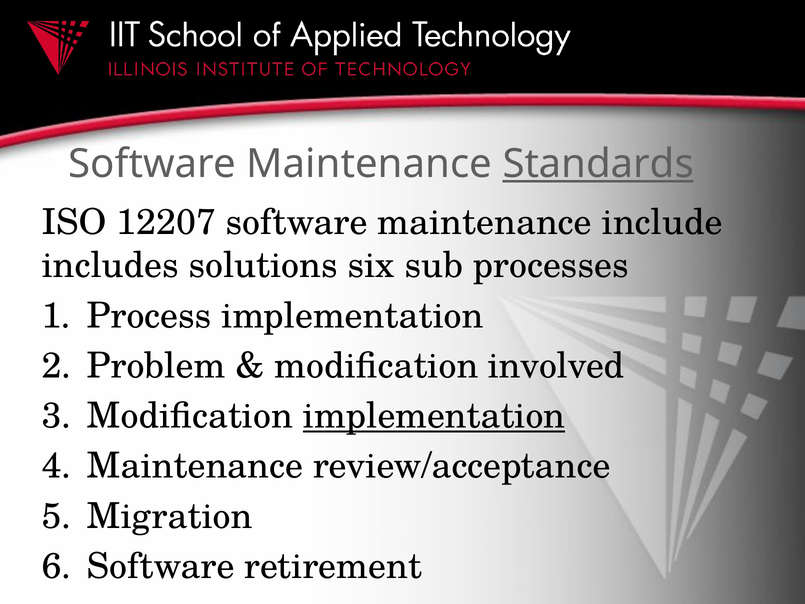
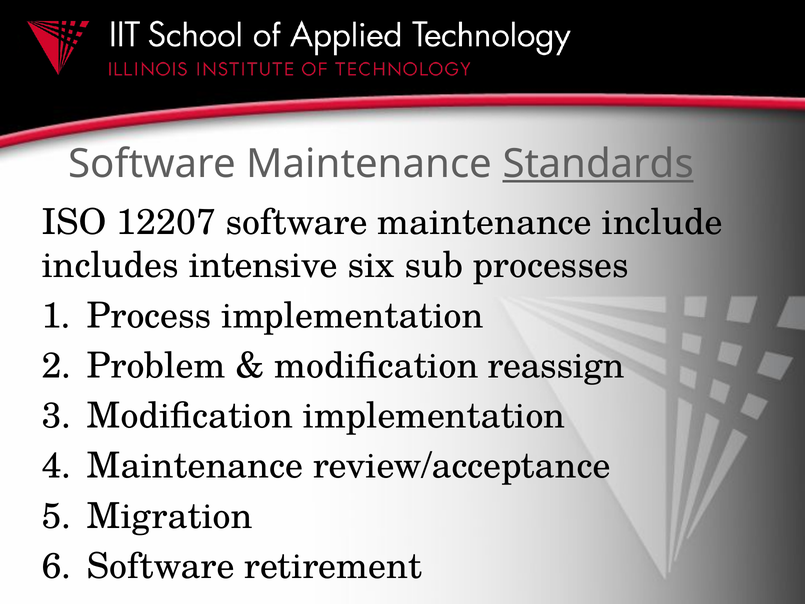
solutions: solutions -> intensive
involved: involved -> reassign
implementation at (434, 416) underline: present -> none
